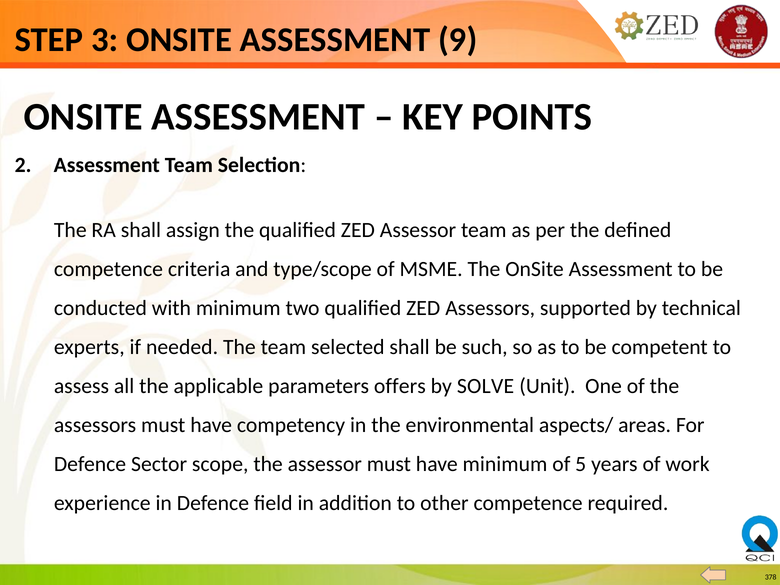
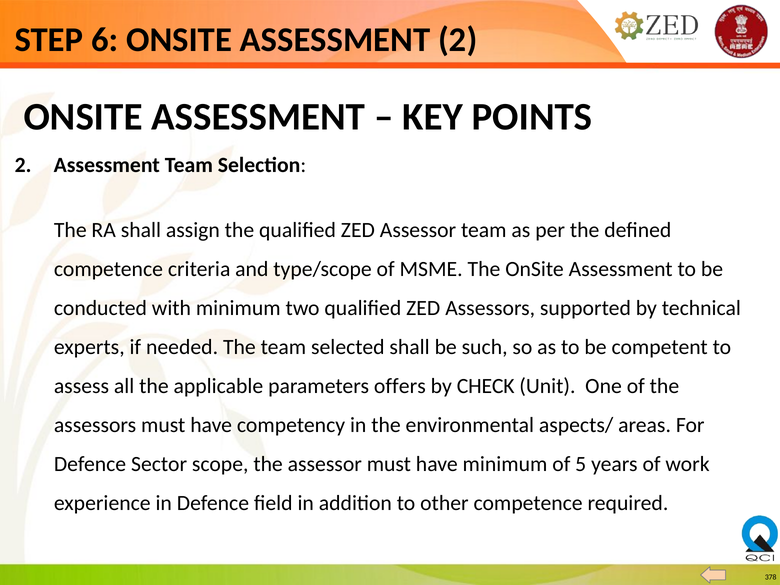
3: 3 -> 6
ASSESSMENT 9: 9 -> 2
SOLVE: SOLVE -> CHECK
